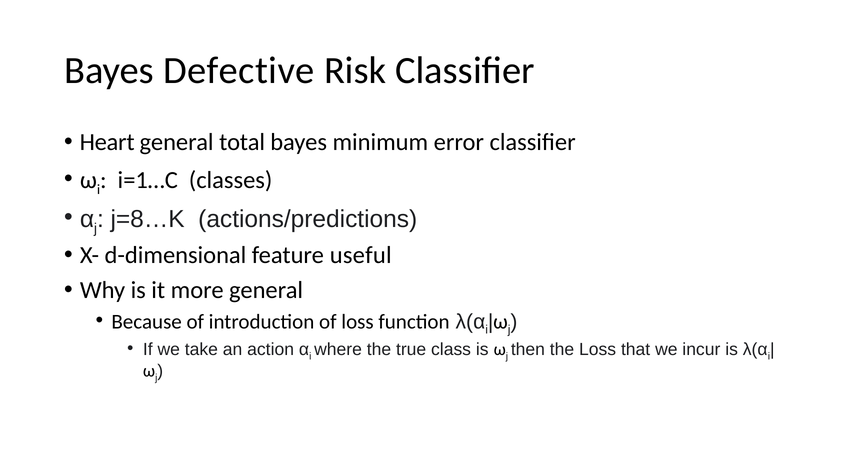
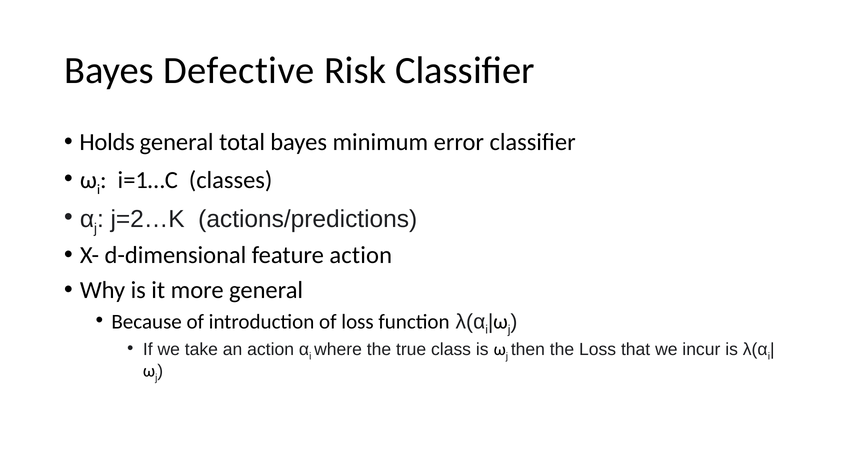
Heart: Heart -> Holds
j=8…K: j=8…K -> j=2…K
feature useful: useful -> action
